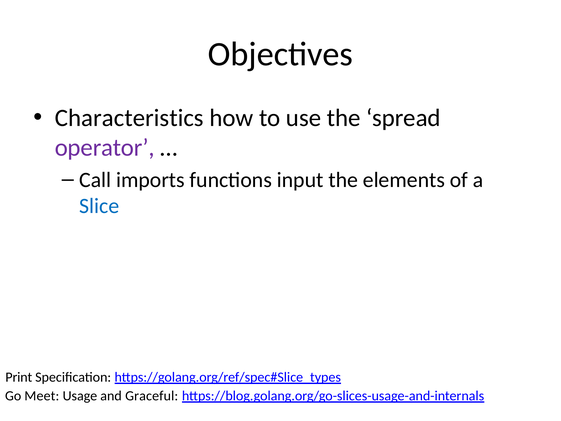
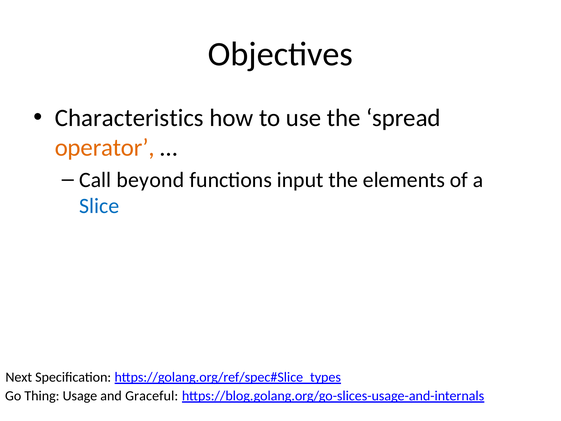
operator colour: purple -> orange
imports: imports -> beyond
Print: Print -> Next
Meet: Meet -> Thing
